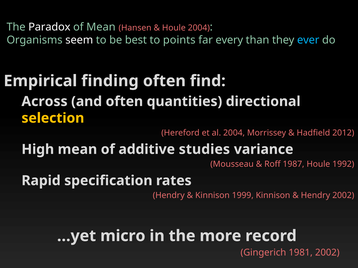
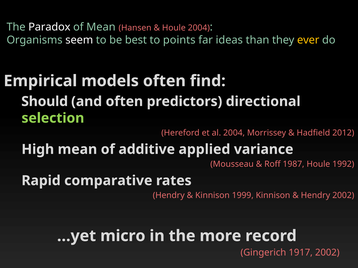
every: every -> ideas
ever colour: light blue -> yellow
finding: finding -> models
Across: Across -> Should
quantities: quantities -> predictors
selection colour: yellow -> light green
studies: studies -> applied
specification: specification -> comparative
1981: 1981 -> 1917
